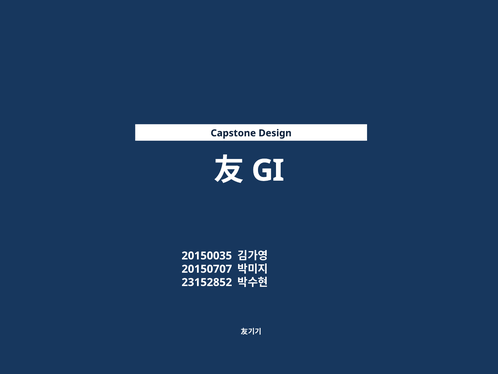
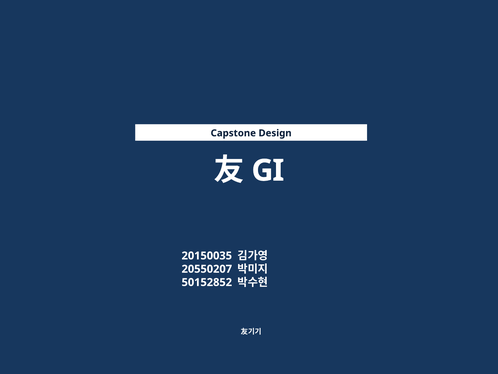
20150707: 20150707 -> 20550207
23152852: 23152852 -> 50152852
